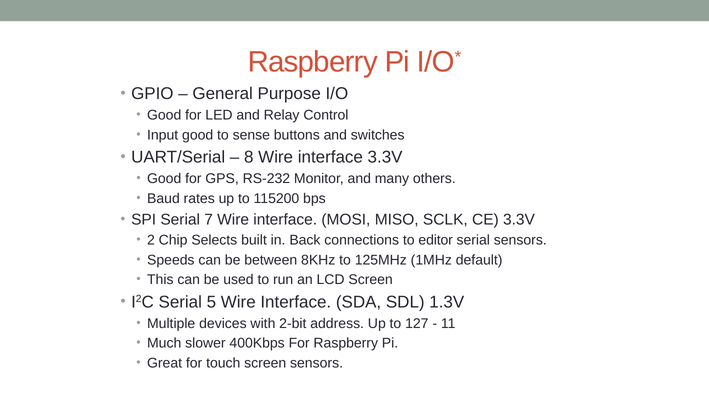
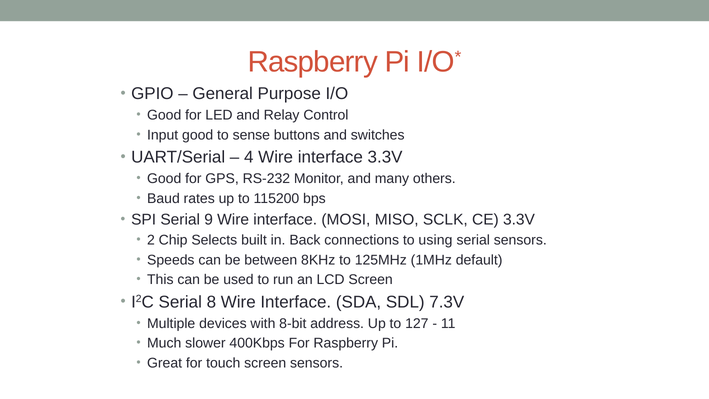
8: 8 -> 4
7: 7 -> 9
editor: editor -> using
5: 5 -> 8
1.3V: 1.3V -> 7.3V
2-bit: 2-bit -> 8-bit
